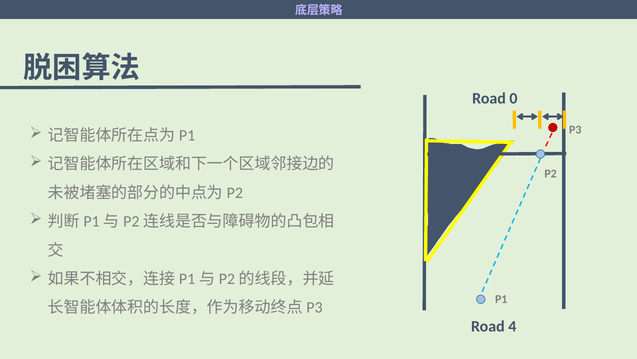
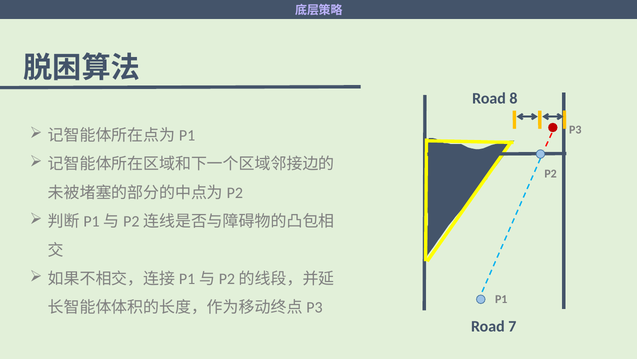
0: 0 -> 8
4: 4 -> 7
